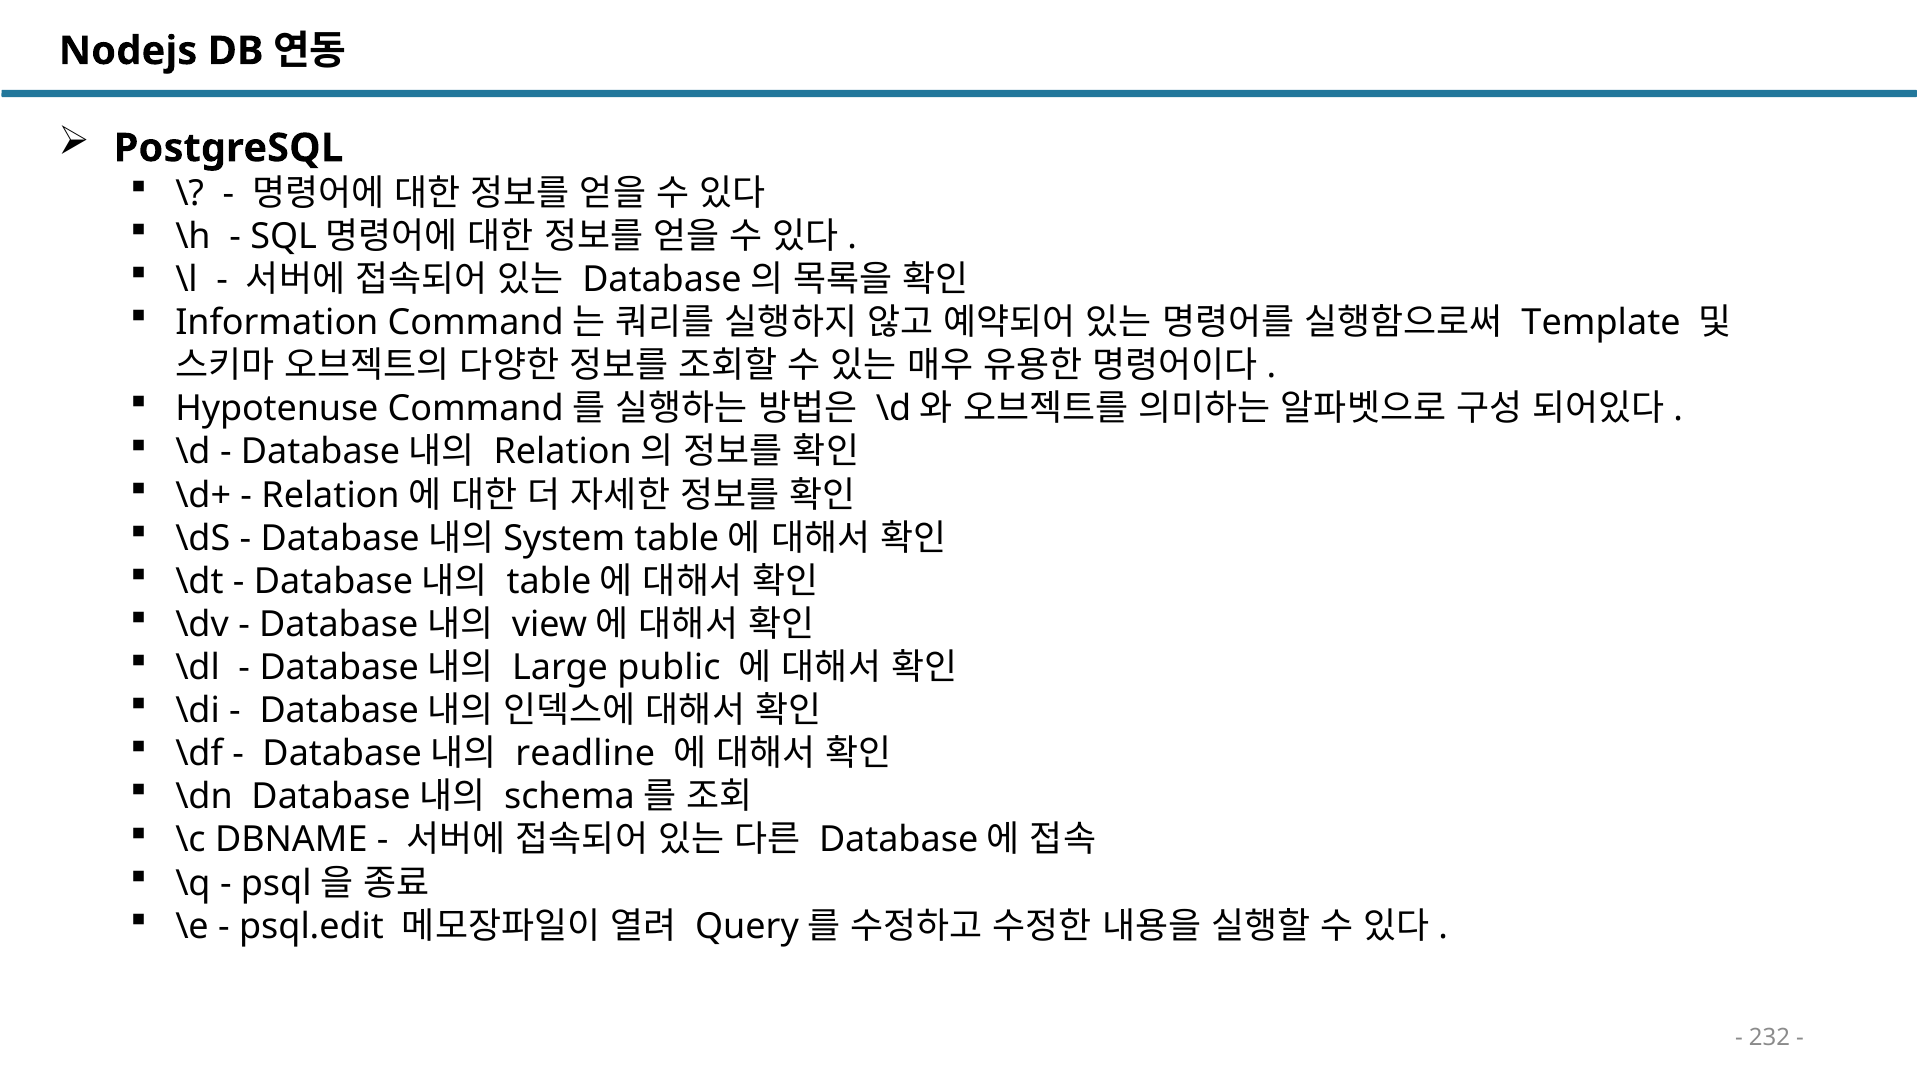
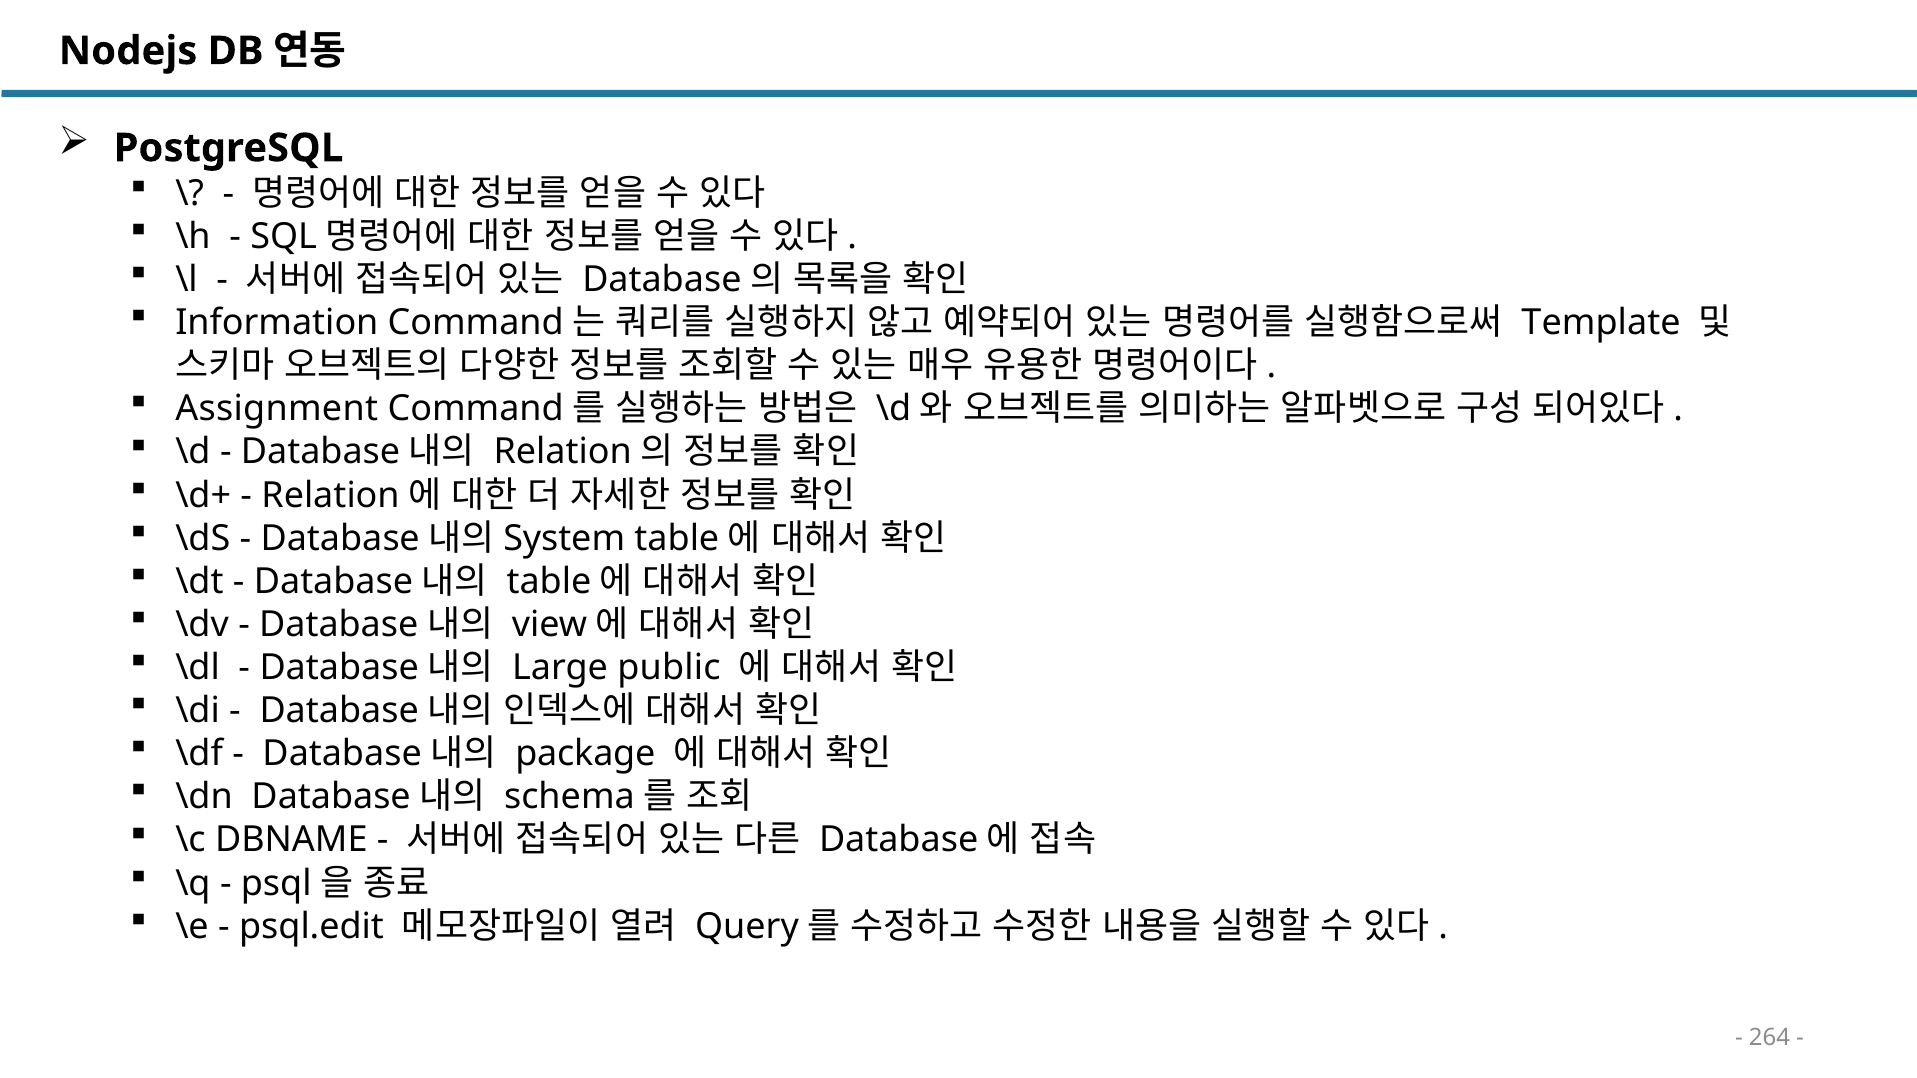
Hypotenuse: Hypotenuse -> Assignment
readline: readline -> package
232: 232 -> 264
